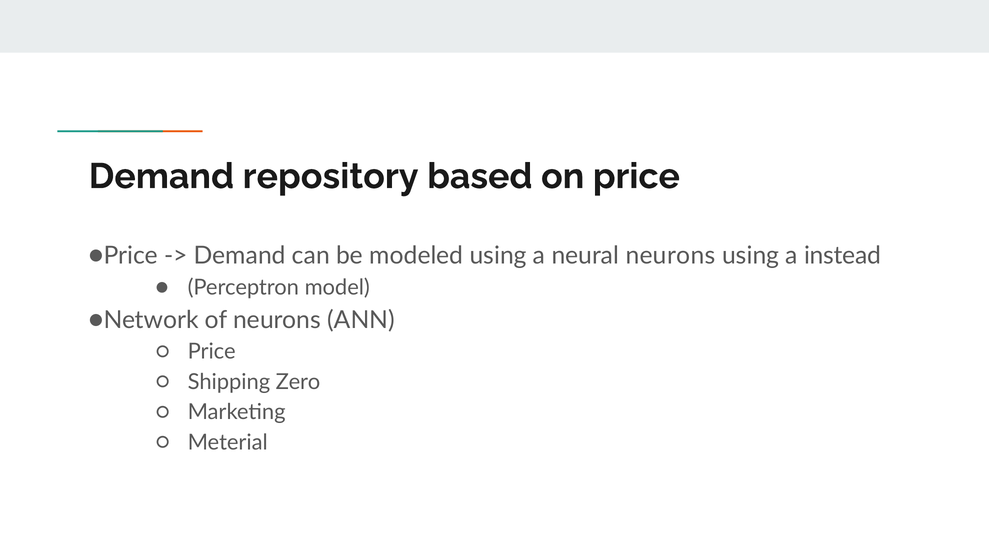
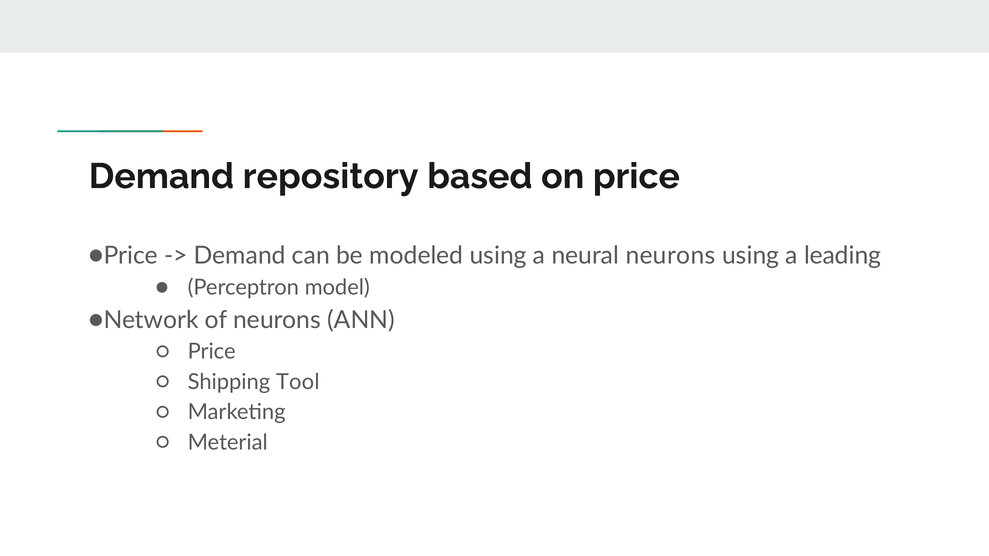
instead: instead -> leading
Zero: Zero -> Tool
